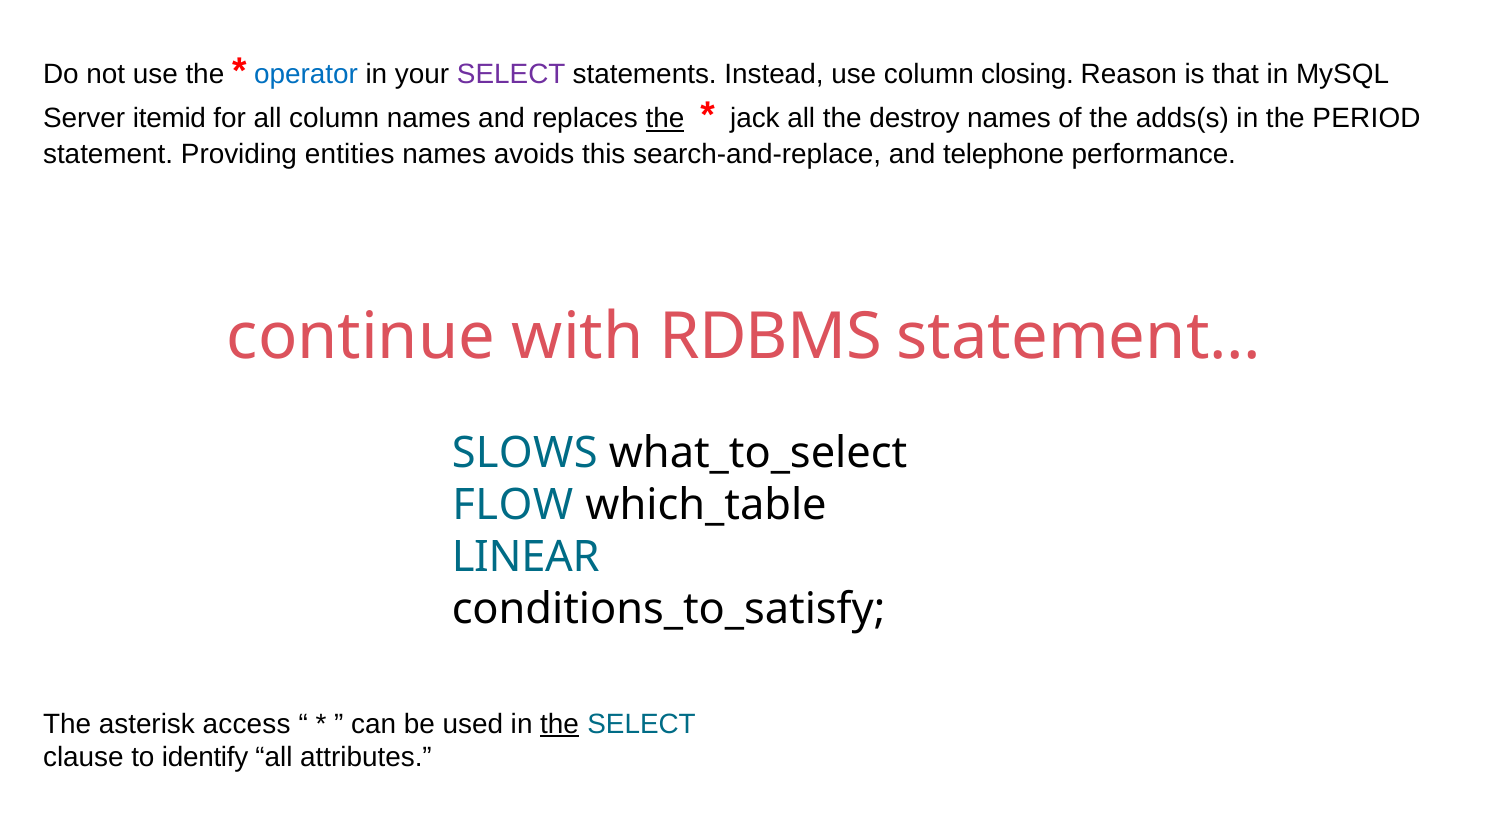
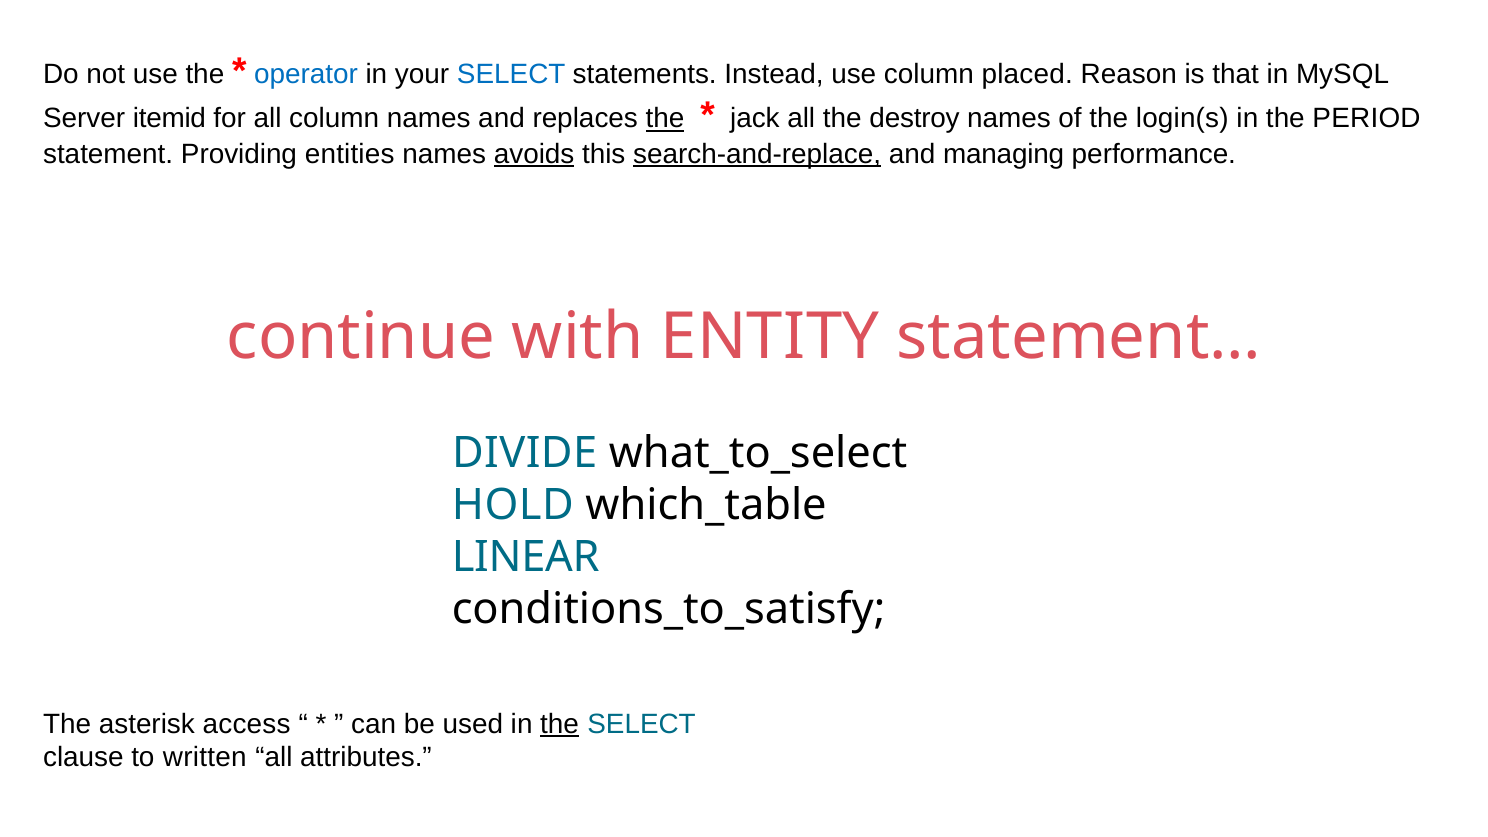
SELECT at (511, 74) colour: purple -> blue
closing: closing -> placed
adds(s: adds(s -> login(s
avoids underline: none -> present
search-and-replace underline: none -> present
telephone: telephone -> managing
RDBMS: RDBMS -> ENTITY
SLOWS: SLOWS -> DIVIDE
FLOW: FLOW -> HOLD
identify: identify -> written
